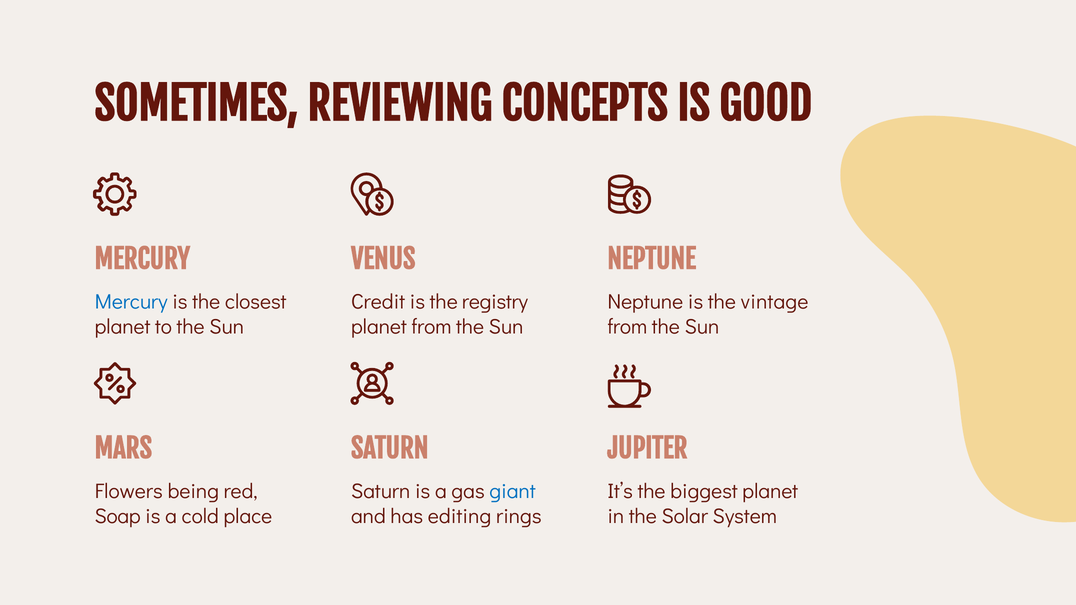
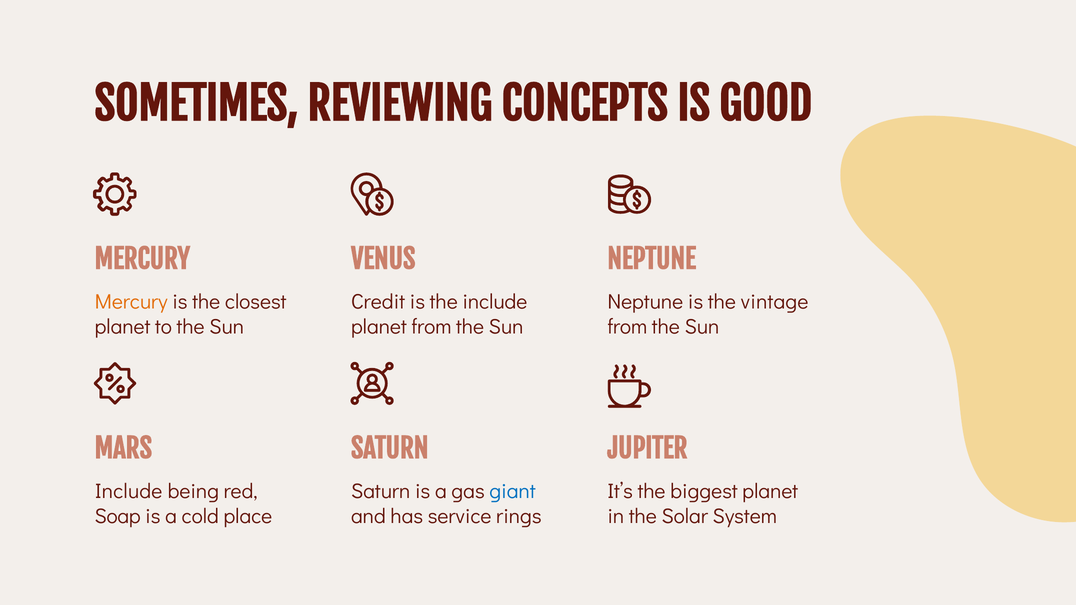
Mercury at (131, 302) colour: blue -> orange
the registry: registry -> include
Flowers at (129, 491): Flowers -> Include
editing: editing -> service
